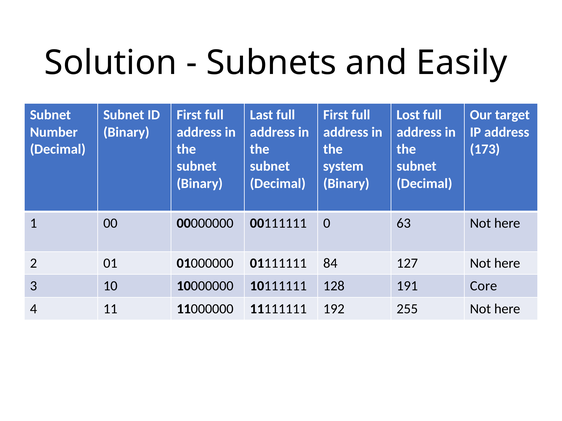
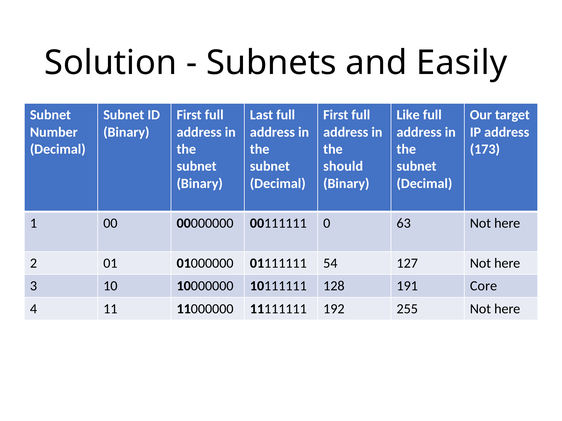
Lost: Lost -> Like
system: system -> should
84: 84 -> 54
